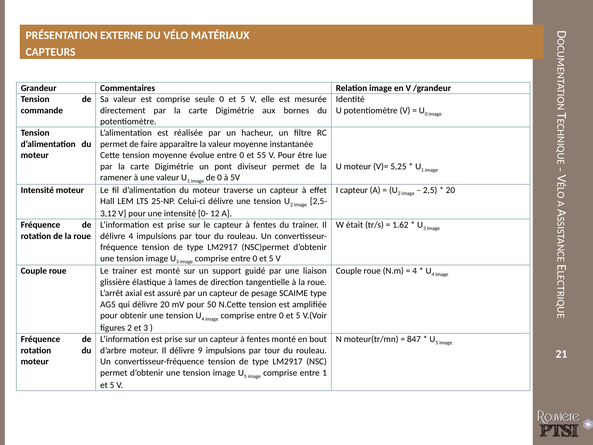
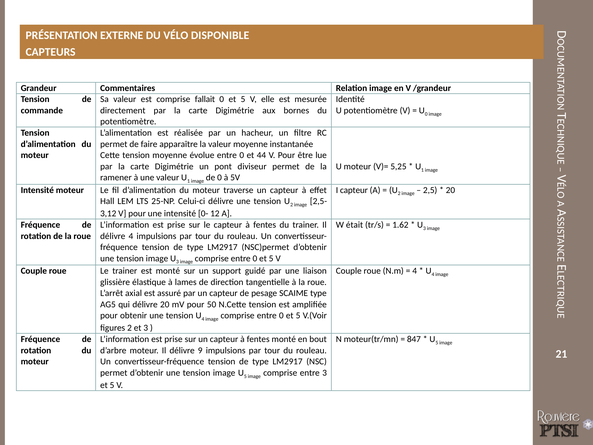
MATÉRIAUX: MATÉRIAUX -> DISPONIBLE
seule: seule -> fallait
55: 55 -> 44
entre 1: 1 -> 3
